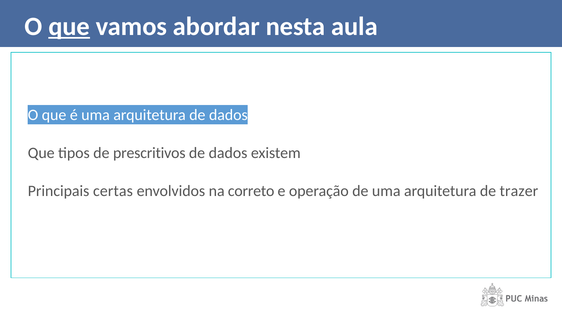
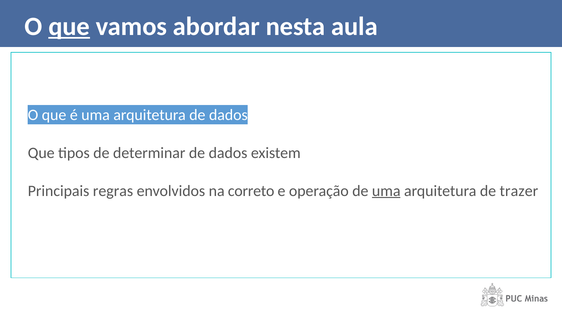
prescritivos: prescritivos -> determinar
certas: certas -> regras
uma at (386, 191) underline: none -> present
